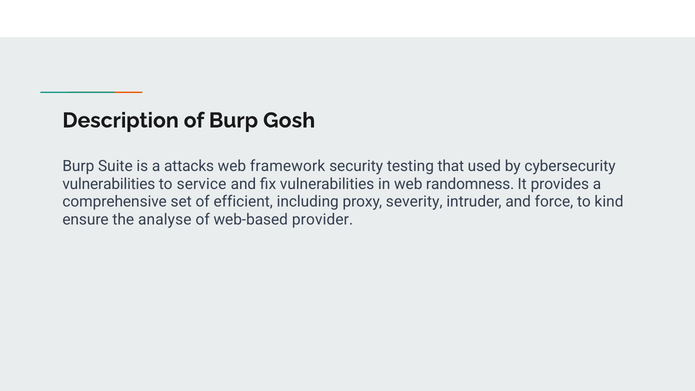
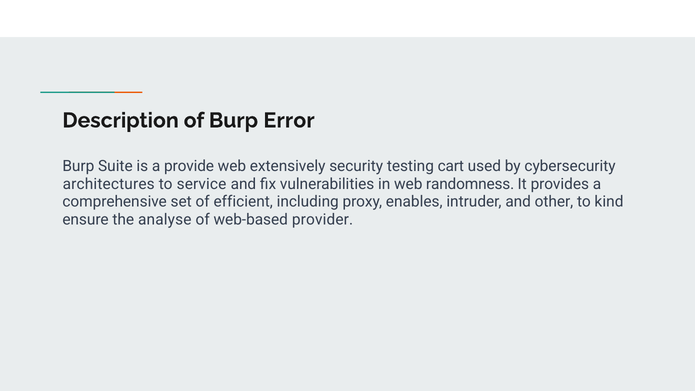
Gosh: Gosh -> Error
attacks: attacks -> provide
framework: framework -> extensively
that: that -> cart
vulnerabilities at (109, 184): vulnerabilities -> architectures
severity: severity -> enables
force: force -> other
